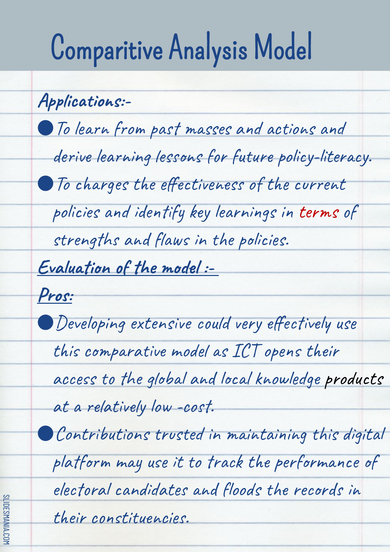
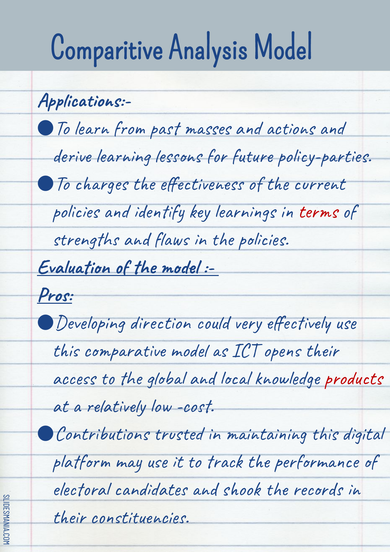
policy-literacy: policy-literacy -> policy-parties
extensive: extensive -> direction
products colour: black -> red
floods: floods -> shook
